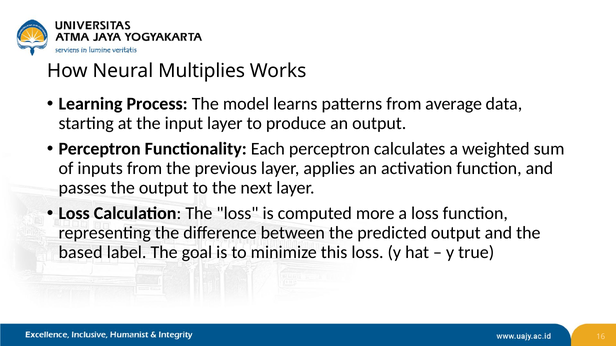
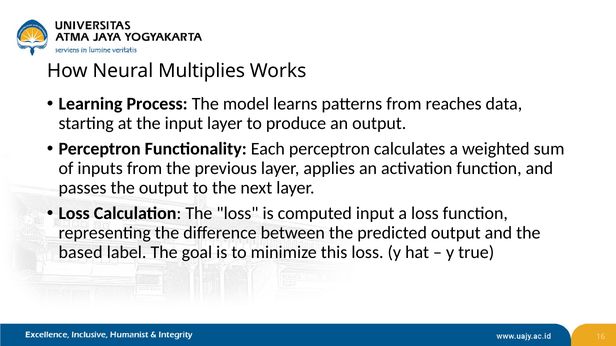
average: average -> reaches
computed more: more -> input
